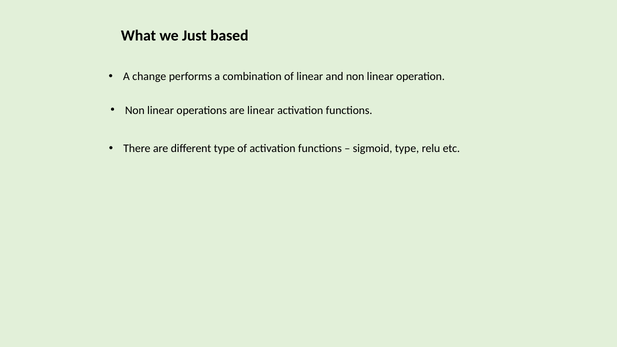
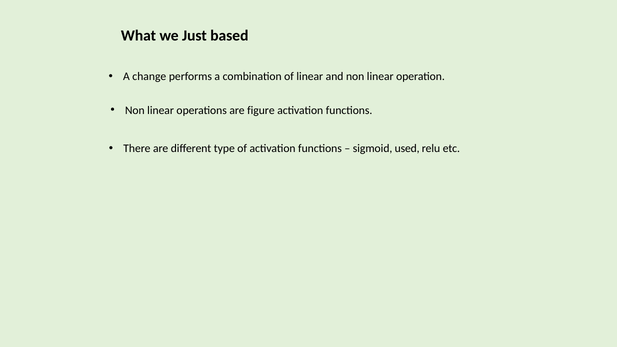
are linear: linear -> figure
sigmoid type: type -> used
